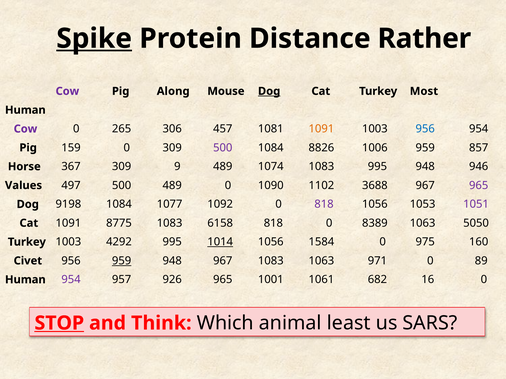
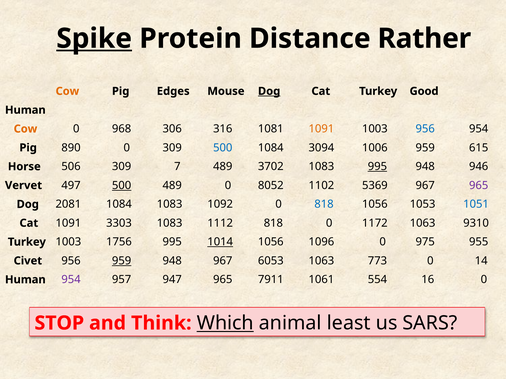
Cow at (67, 91) colour: purple -> orange
Along: Along -> Edges
Most: Most -> Good
Cow at (25, 129) colour: purple -> orange
265: 265 -> 968
457: 457 -> 316
159: 159 -> 890
500 at (223, 148) colour: purple -> blue
8826: 8826 -> 3094
857: 857 -> 615
367: 367 -> 506
9: 9 -> 7
1074: 1074 -> 3702
995 at (377, 167) underline: none -> present
Values: Values -> Vervet
500 at (122, 186) underline: none -> present
1090: 1090 -> 8052
3688: 3688 -> 5369
9198: 9198 -> 2081
1084 1077: 1077 -> 1083
818 at (324, 204) colour: purple -> blue
1051 colour: purple -> blue
8775: 8775 -> 3303
6158: 6158 -> 1112
8389: 8389 -> 1172
5050: 5050 -> 9310
4292: 4292 -> 1756
1584: 1584 -> 1096
160: 160 -> 955
967 1083: 1083 -> 6053
971: 971 -> 773
89: 89 -> 14
926: 926 -> 947
1001: 1001 -> 7911
682: 682 -> 554
STOP underline: present -> none
Which underline: none -> present
